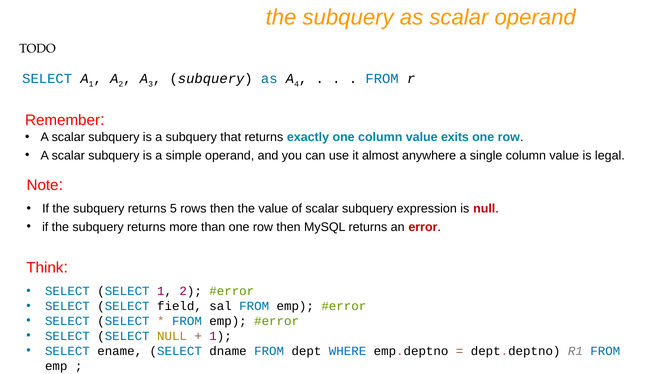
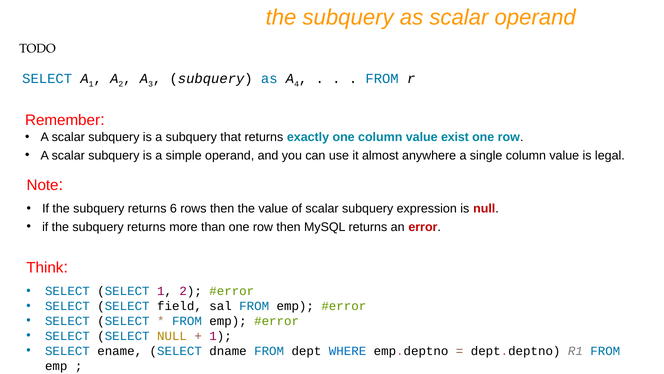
exits: exits -> exist
5: 5 -> 6
